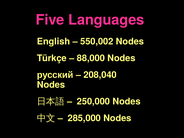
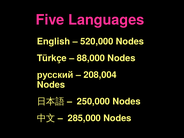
550,002: 550,002 -> 520,000
208,040: 208,040 -> 208,004
